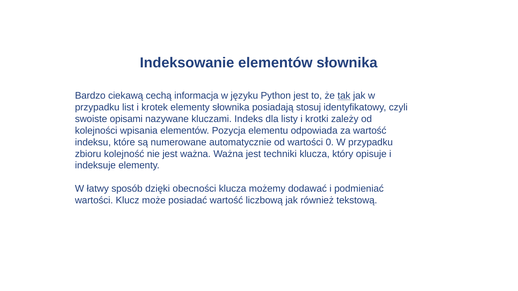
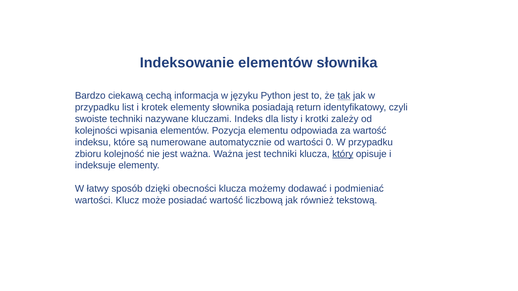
stosuj: stosuj -> return
swoiste opisami: opisami -> techniki
który underline: none -> present
